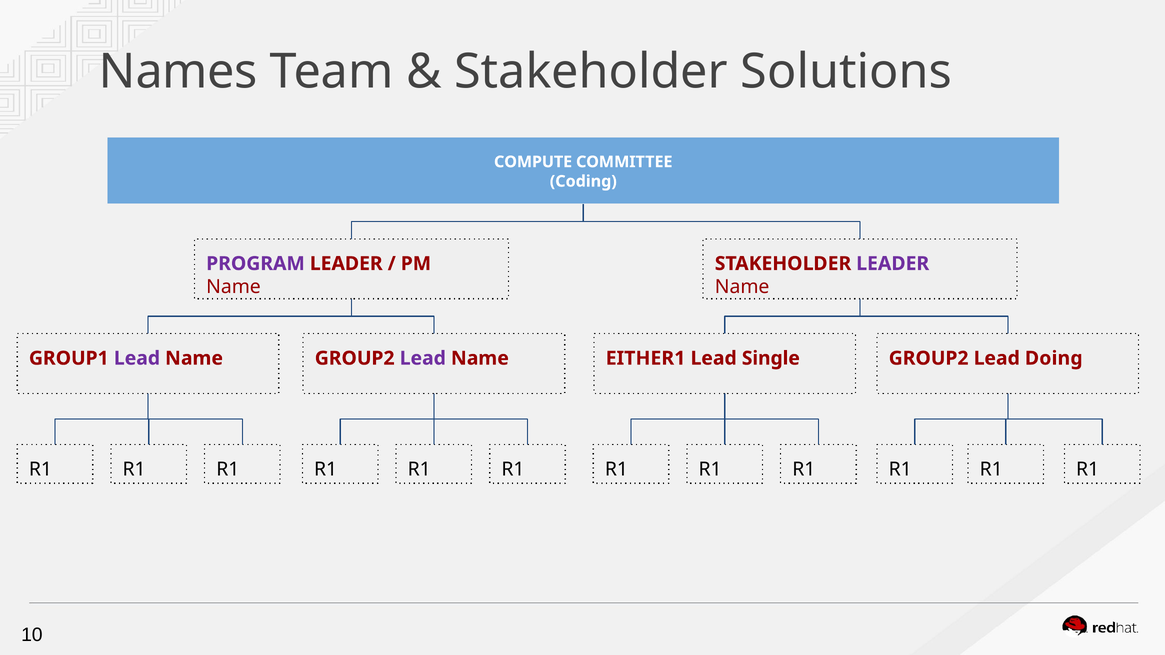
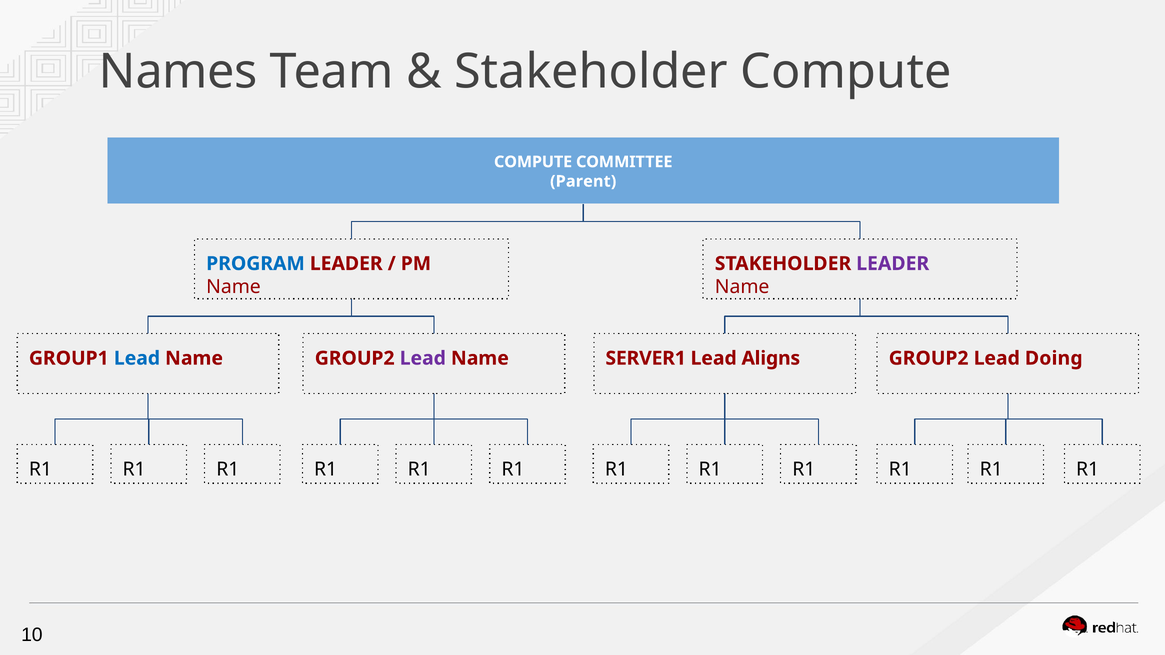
Stakeholder Solutions: Solutions -> Compute
Coding: Coding -> Parent
PROGRAM colour: purple -> blue
Lead at (137, 358) colour: purple -> blue
EITHER1: EITHER1 -> SERVER1
Single: Single -> Aligns
